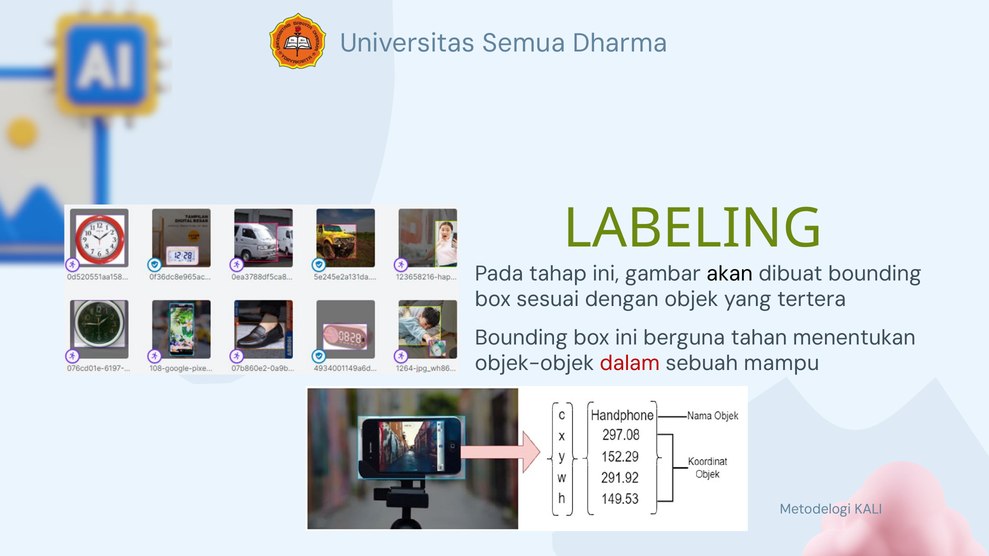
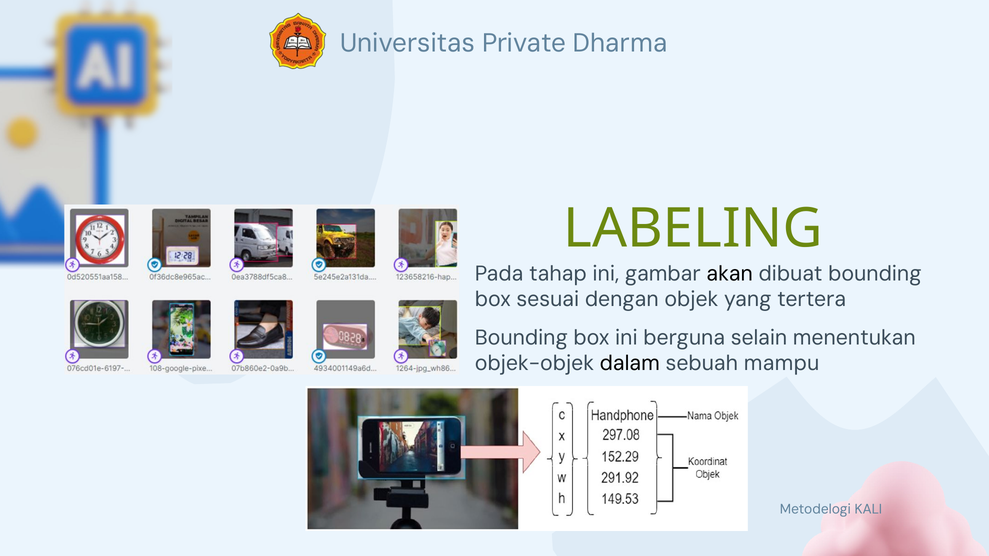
Semua: Semua -> Private
tahan: tahan -> selain
dalam colour: red -> black
